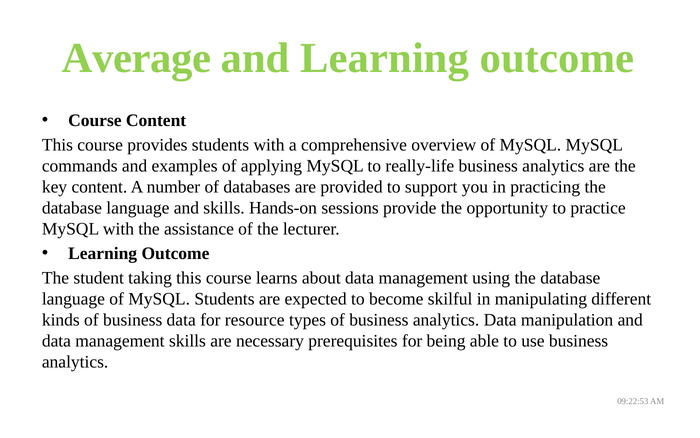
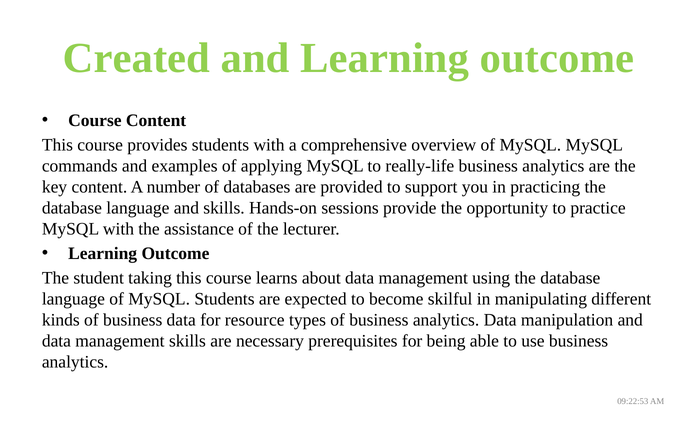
Average: Average -> Created
